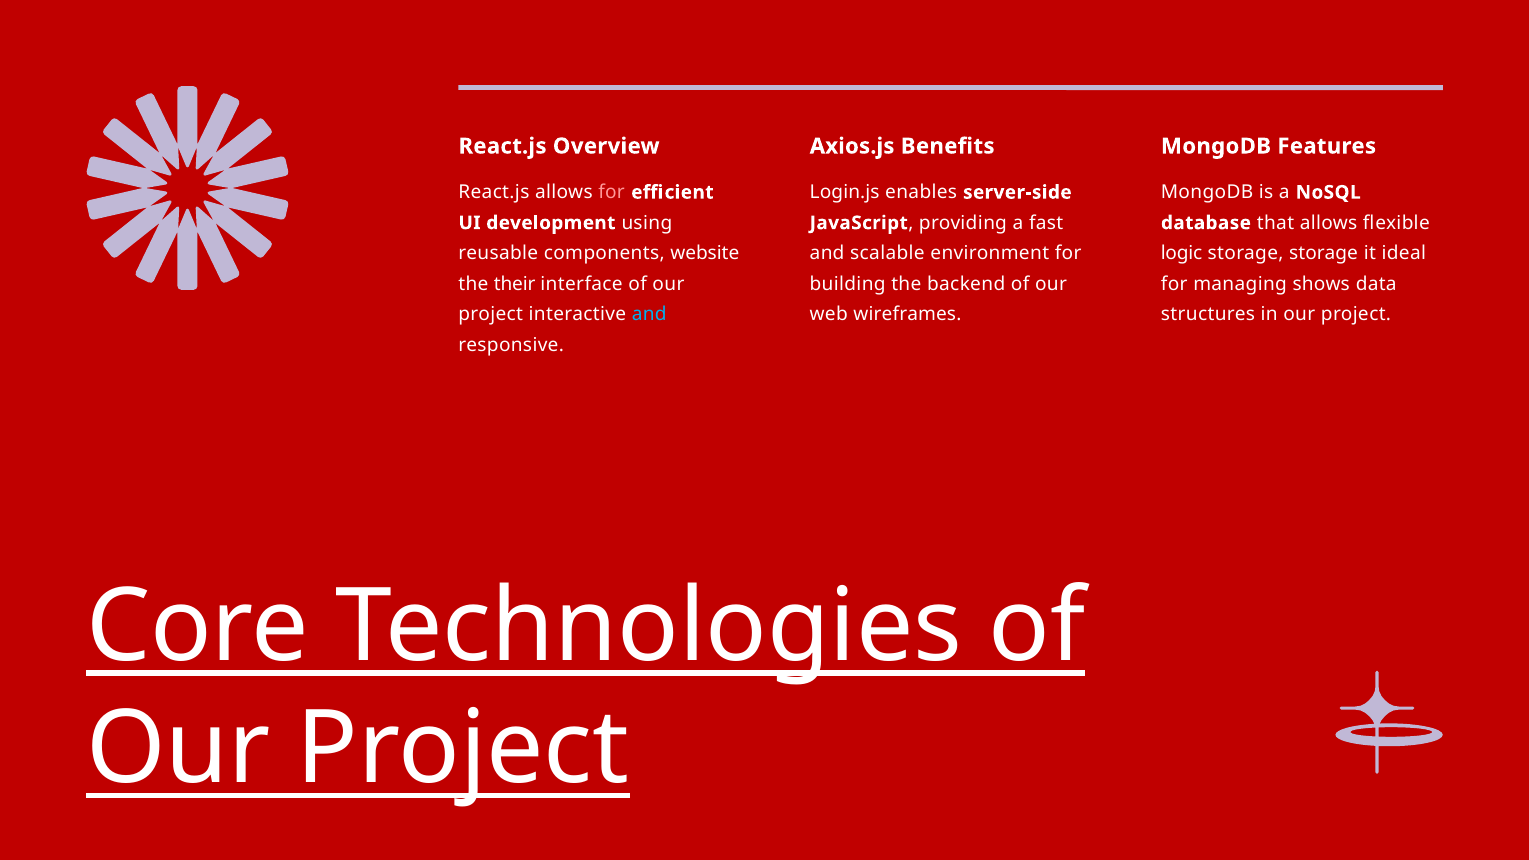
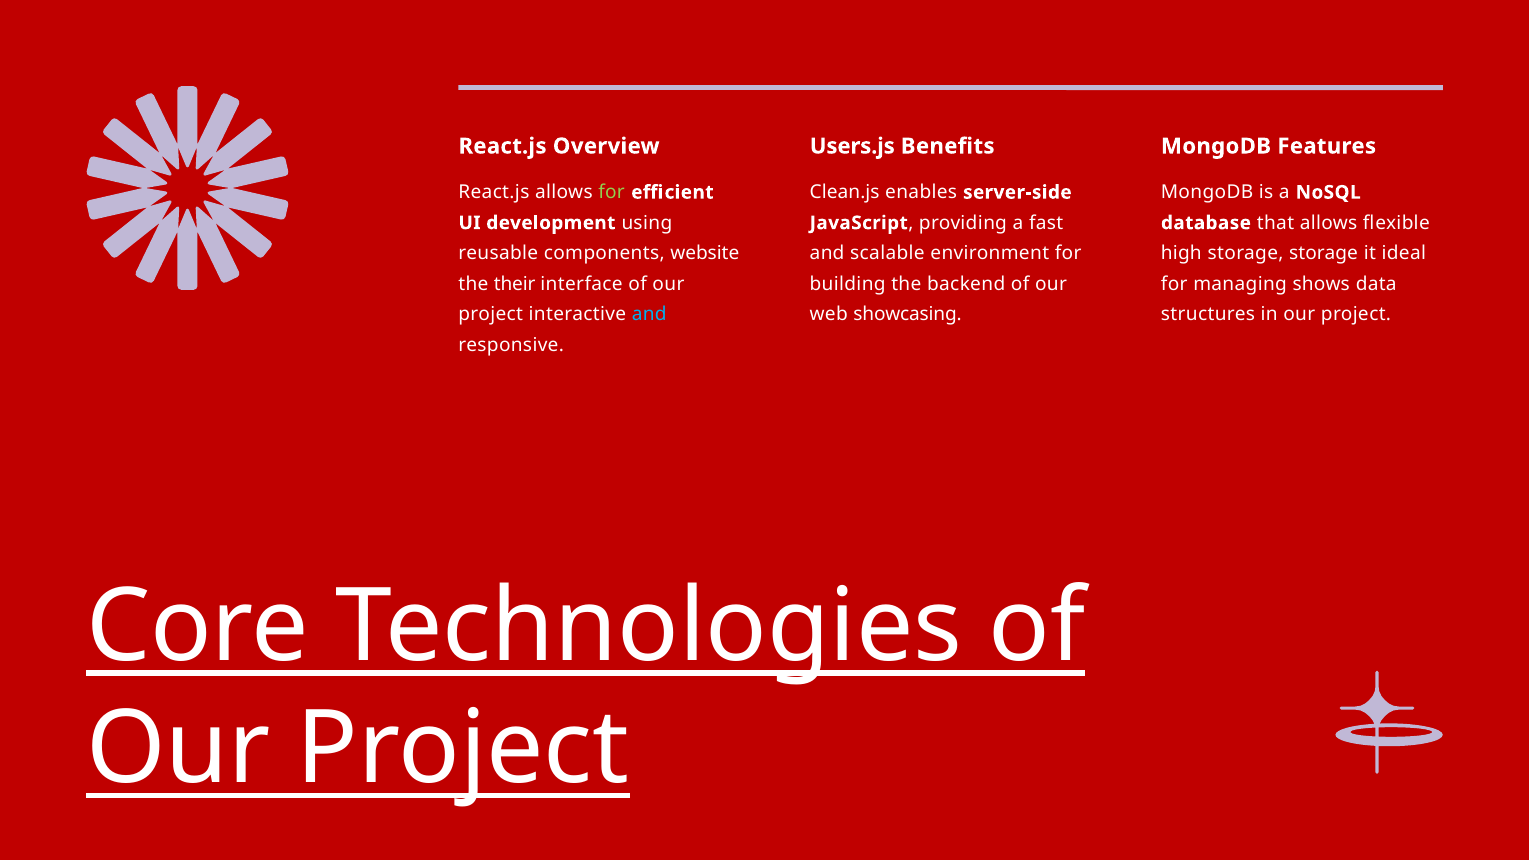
Axios.js: Axios.js -> Users.js
for at (612, 192) colour: pink -> light green
Login.js: Login.js -> Clean.js
logic: logic -> high
wireframes: wireframes -> showcasing
